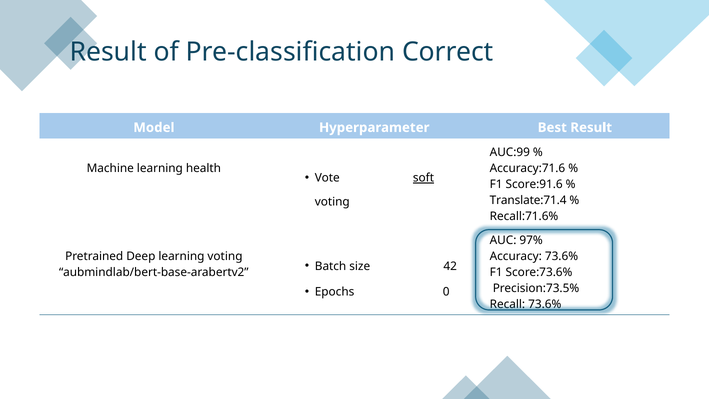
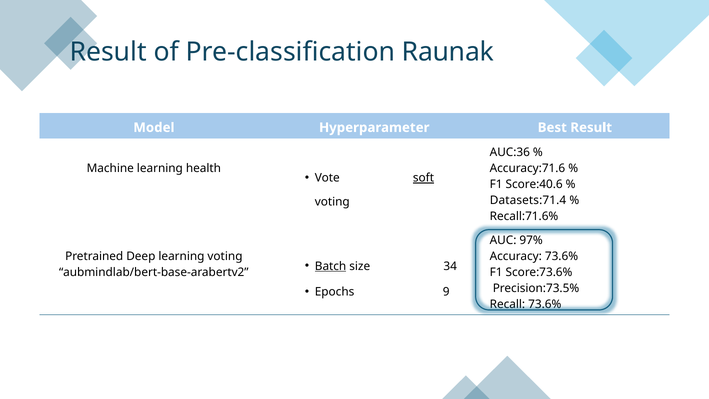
Correct: Correct -> Raunak
AUC:99: AUC:99 -> AUC:36
Score:91.6: Score:91.6 -> Score:40.6
Translate:71.4: Translate:71.4 -> Datasets:71.4
Batch underline: none -> present
42: 42 -> 34
0: 0 -> 9
